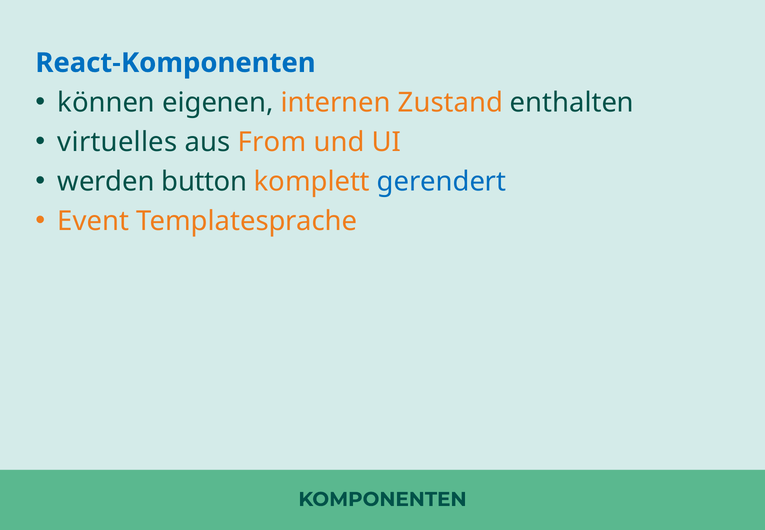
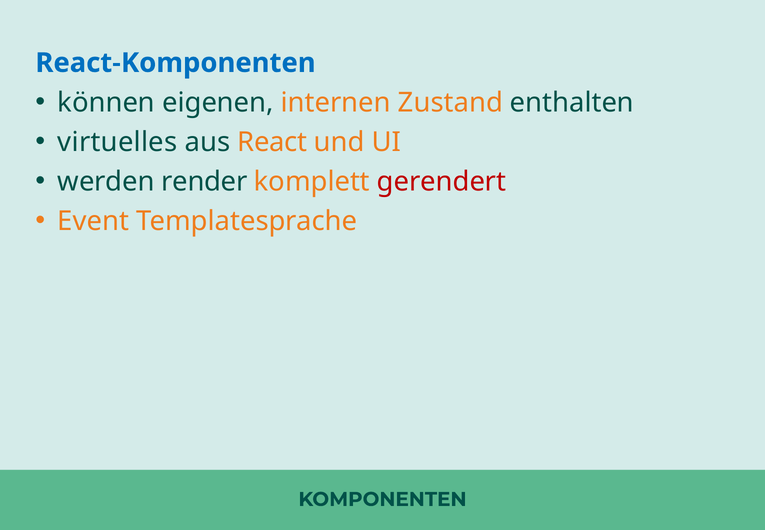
From: From -> React
button: button -> render
gerendert colour: blue -> red
